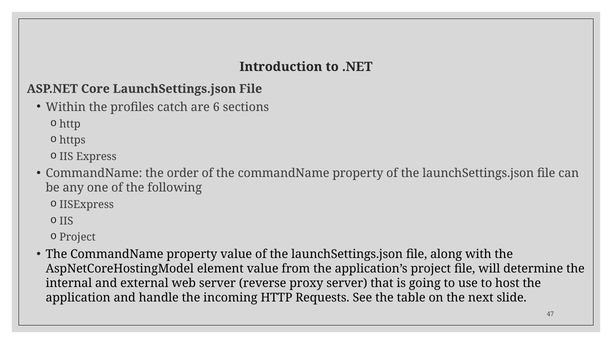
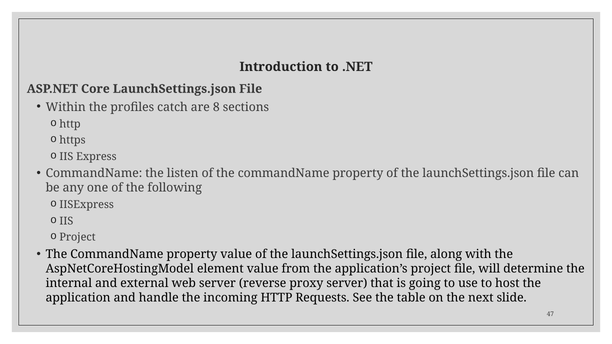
6: 6 -> 8
order: order -> listen
